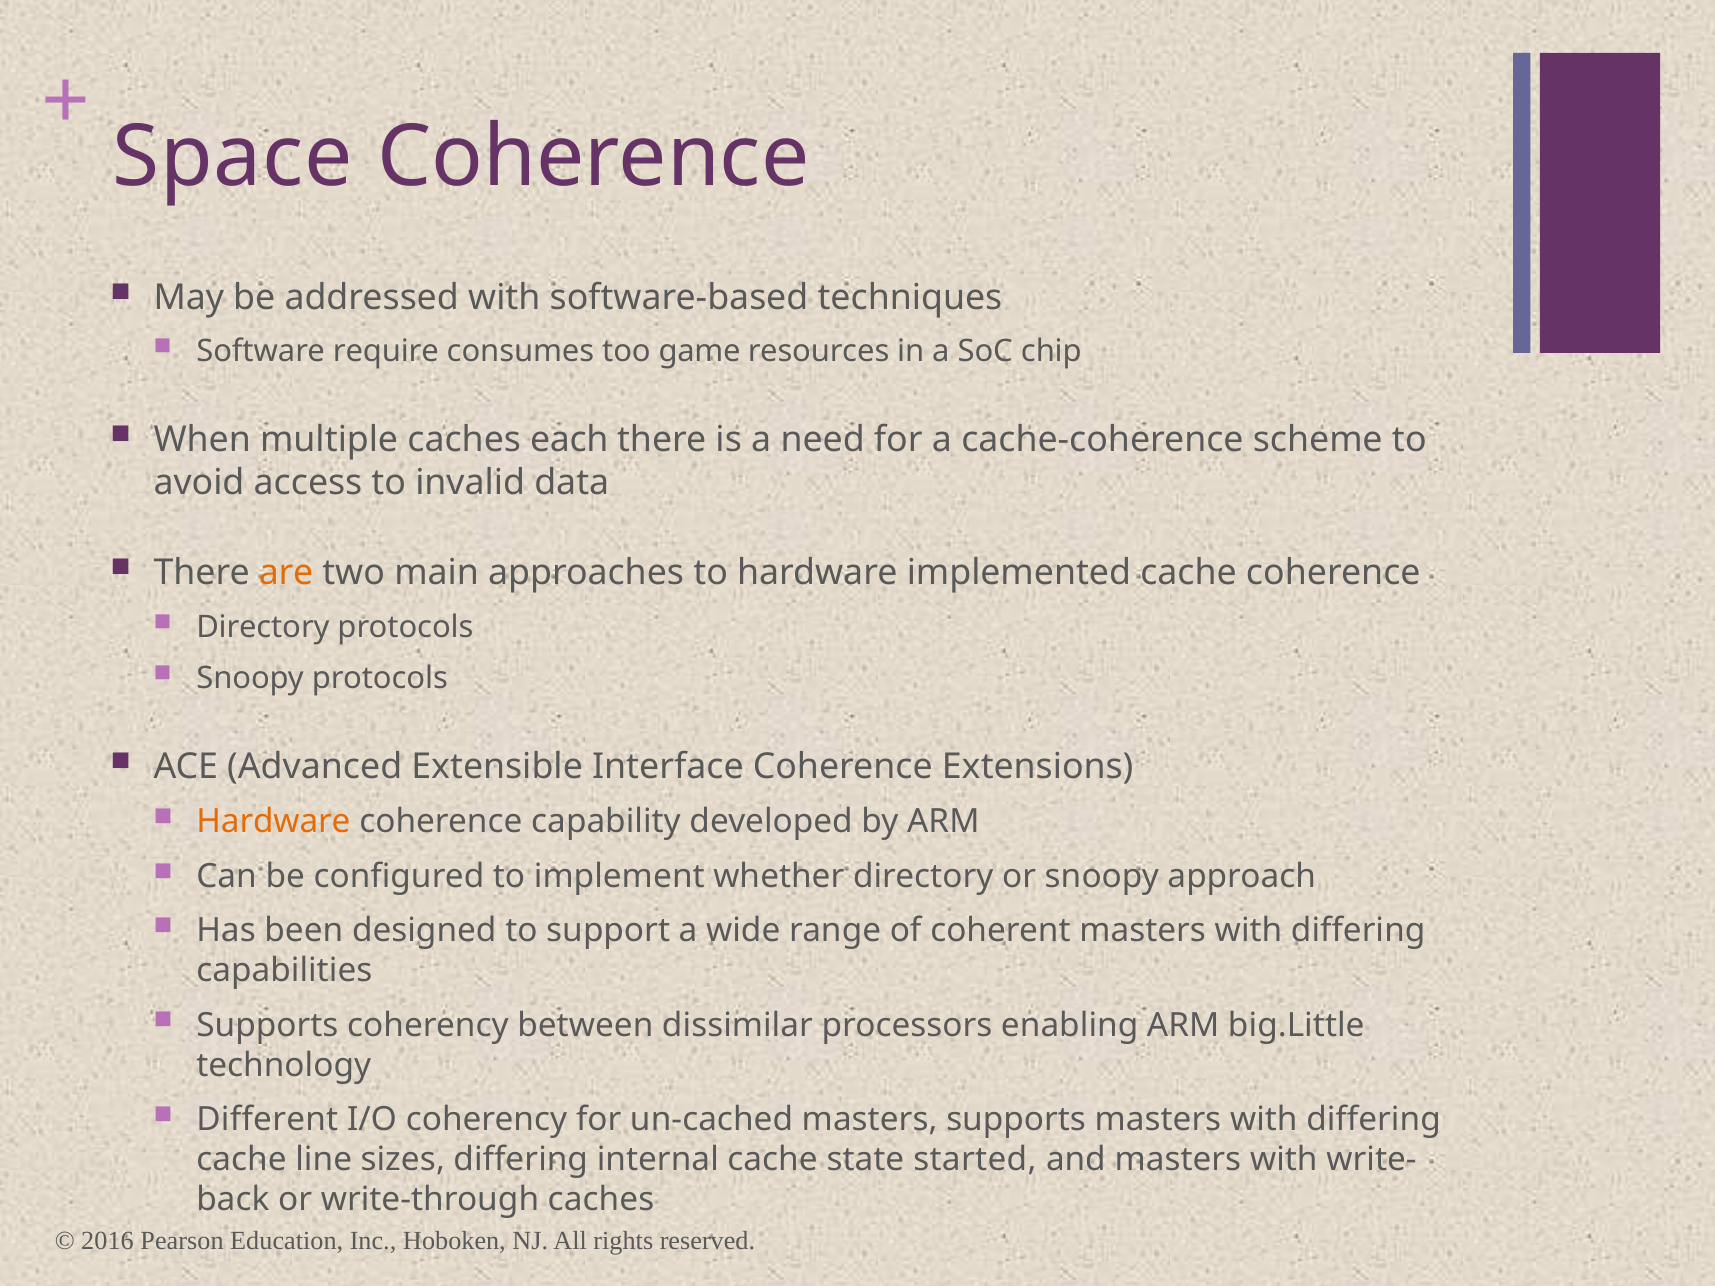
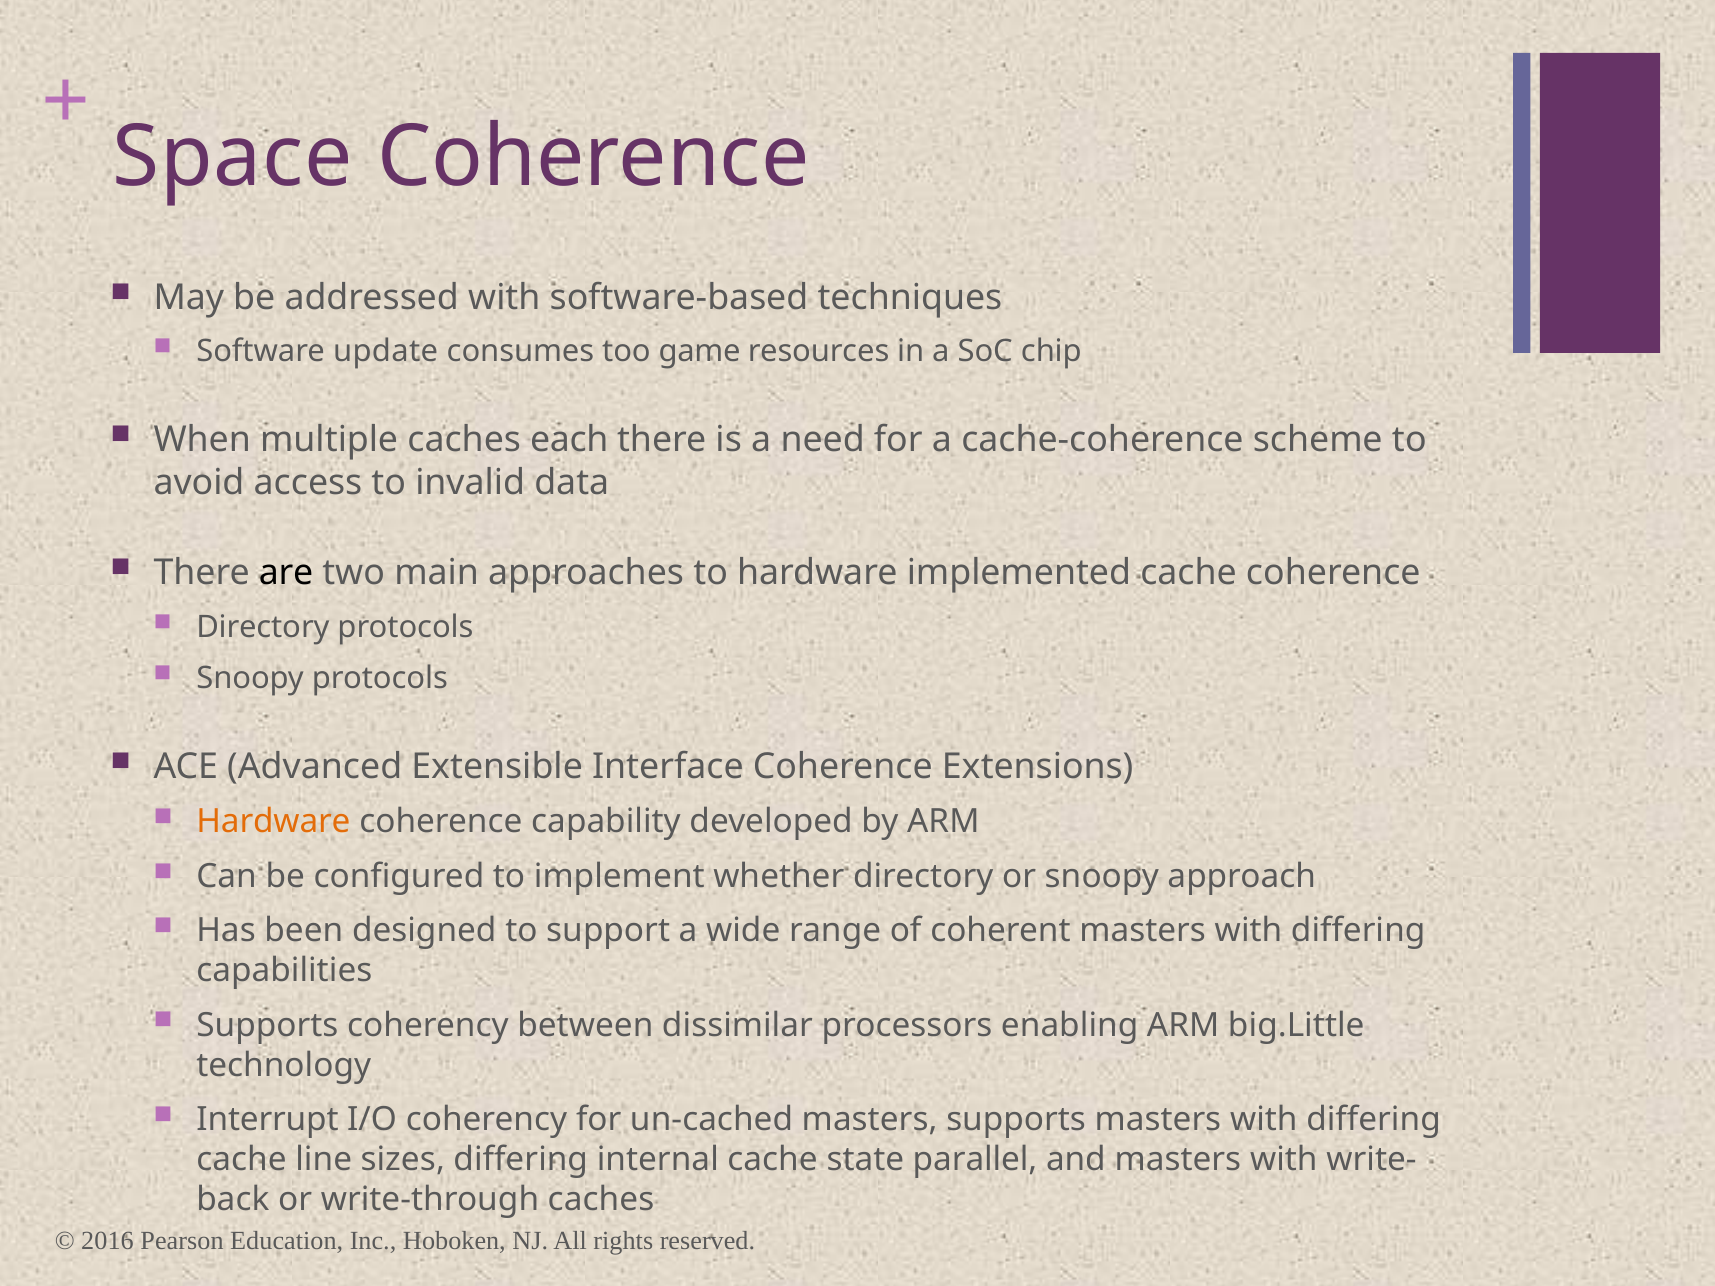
require: require -> update
are colour: orange -> black
Different: Different -> Interrupt
started: started -> parallel
